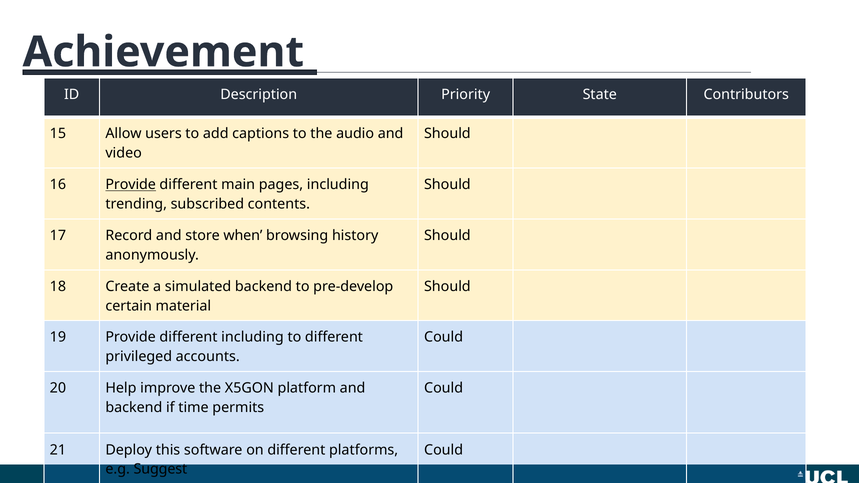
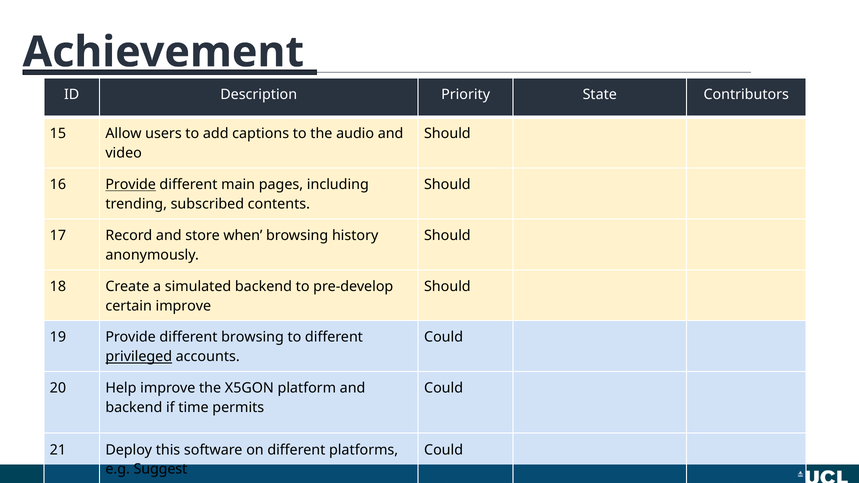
certain material: material -> improve
different including: including -> browsing
privileged underline: none -> present
